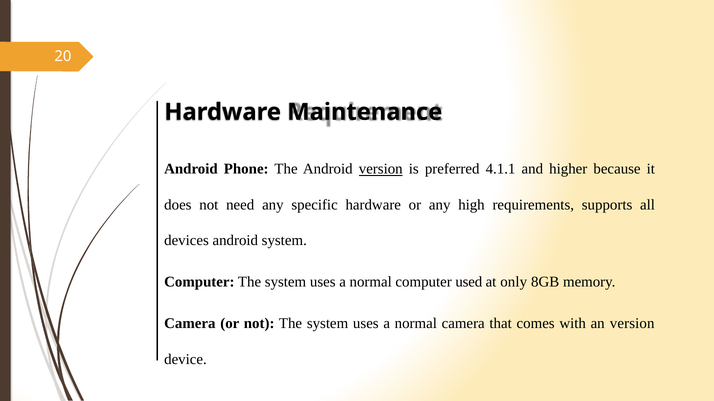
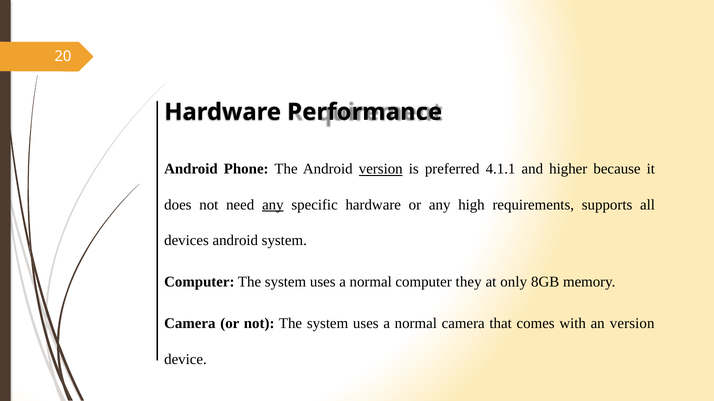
Maintenance: Maintenance -> Performance
any at (273, 205) underline: none -> present
used: used -> they
